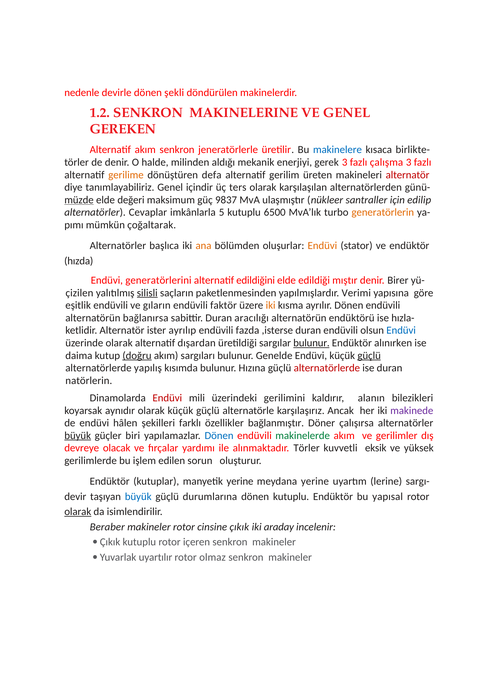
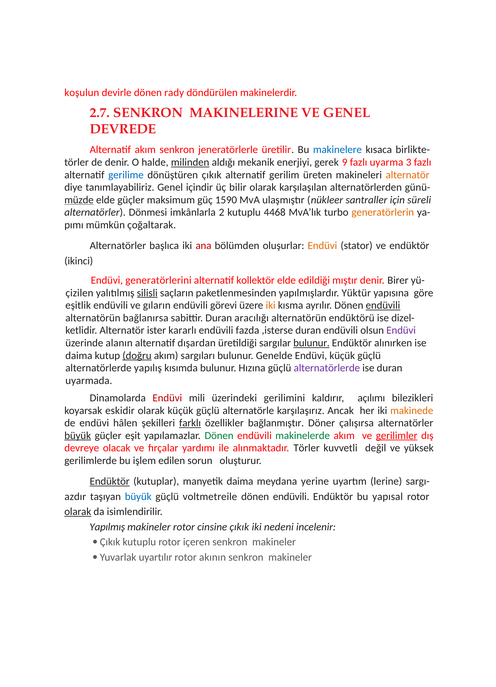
nedenle: nedenle -> koşulun
şekli: şekli -> rady
1.2: 1.2 -> 2.7
GEREKEN: GEREKEN -> DEVREDE
milinden underline: none -> present
gerek 3: 3 -> 9
çalışma: çalışma -> uyarma
gerilime colour: orange -> blue
dönüştüren defa: defa -> çıkık
alternatör at (408, 175) colour: red -> orange
ters: ters -> bilir
elde değeri: değeri -> güçler
9837: 9837 -> 1590
edilip: edilip -> süreli
Cevaplar: Cevaplar -> Dönmesi
5: 5 -> 2
6500: 6500 -> 4468
ana colour: orange -> red
hızda: hızda -> ikinci
edildiğini: edildiğini -> kollektör
Verimi: Verimi -> Yüktür
faktör: faktör -> görevi
endüvili at (383, 305) underline: none -> present
hızla-: hızla- -> dizel-
ayrılıp: ayrılıp -> kararlı
Endüvi at (401, 330) colour: blue -> purple
üzerinde olarak: olarak -> alanın
güçlü at (369, 355) underline: present -> none
alternatörlerde at (327, 368) colour: red -> purple
natörlerin: natörlerin -> uyarmada
alanın: alanın -> açılımı
aynıdır: aynıdır -> eskidir
makinede colour: purple -> orange
farklı underline: none -> present
biri: biri -> eşit
Dönen at (219, 436) colour: blue -> green
gerilimler underline: none -> present
eksik: eksik -> değil
Endüktör at (110, 481) underline: none -> present
manyetik yerine: yerine -> daima
devir: devir -> azdır
durumlarına: durumlarına -> voltmetreile
kutuplu at (291, 496): kutuplu -> endüvili
Beraber: Beraber -> Yapılmış
araday: araday -> nedeni
olmaz: olmaz -> akının
